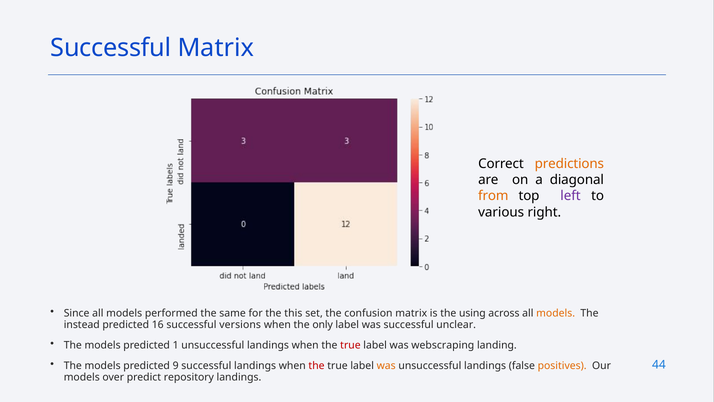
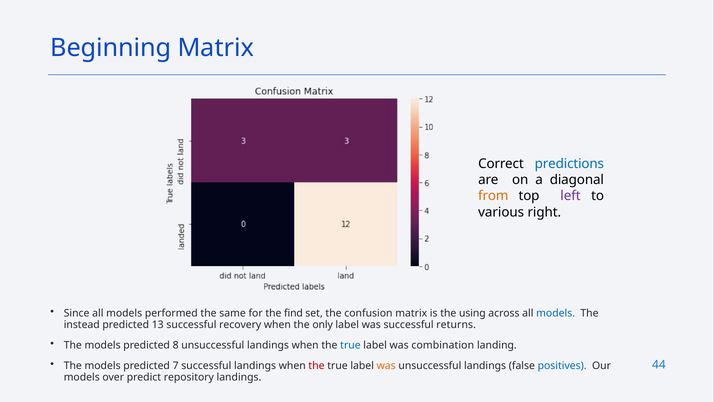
Successful at (111, 48): Successful -> Beginning
predictions colour: orange -> blue
this: this -> find
models at (556, 313) colour: orange -> blue
16: 16 -> 13
versions: versions -> recovery
unclear: unclear -> returns
1: 1 -> 8
true at (350, 345) colour: red -> blue
webscraping: webscraping -> combination
9: 9 -> 7
positives colour: orange -> blue
